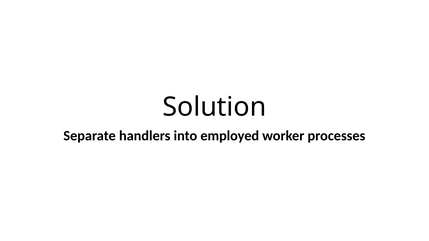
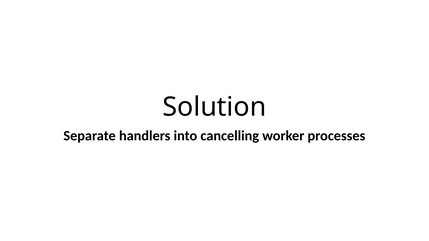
employed: employed -> cancelling
